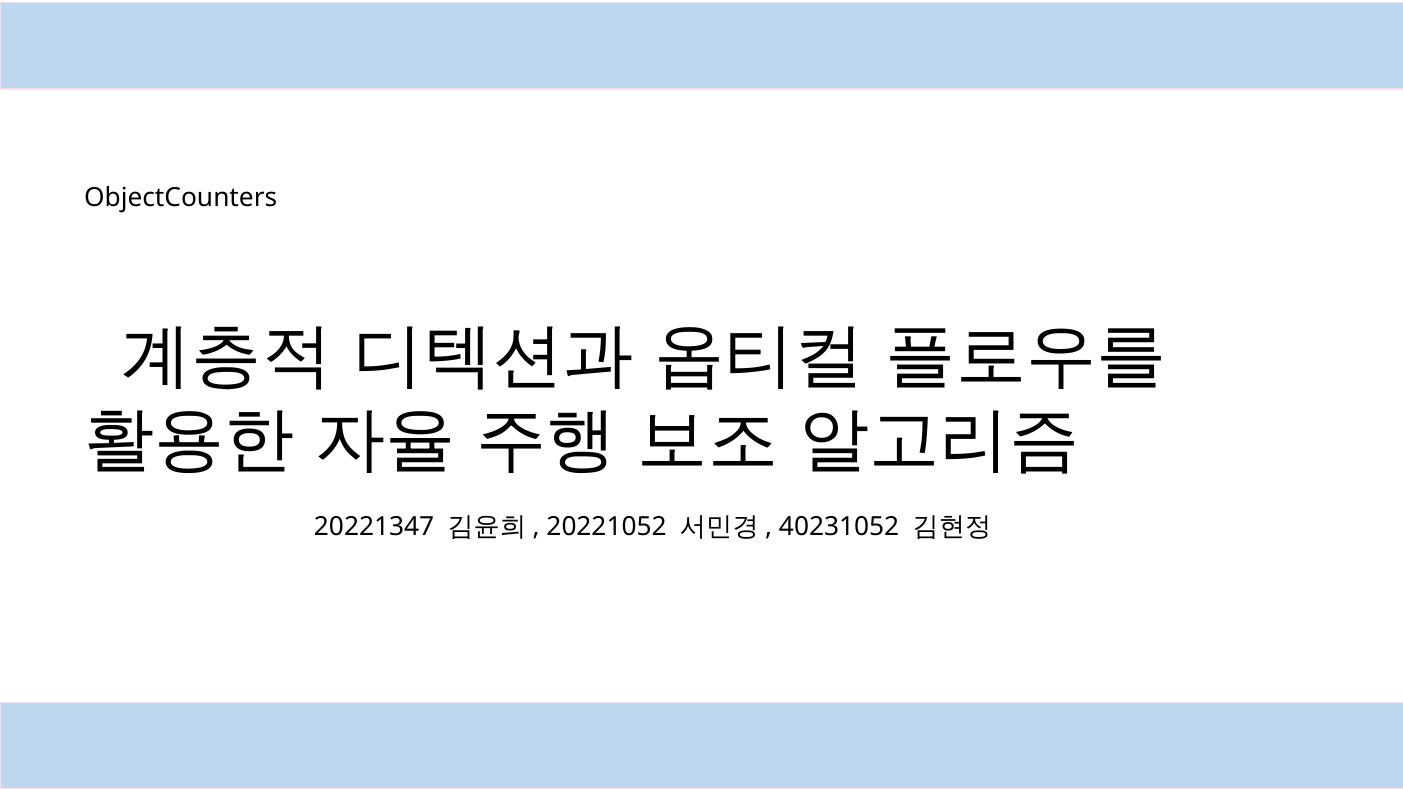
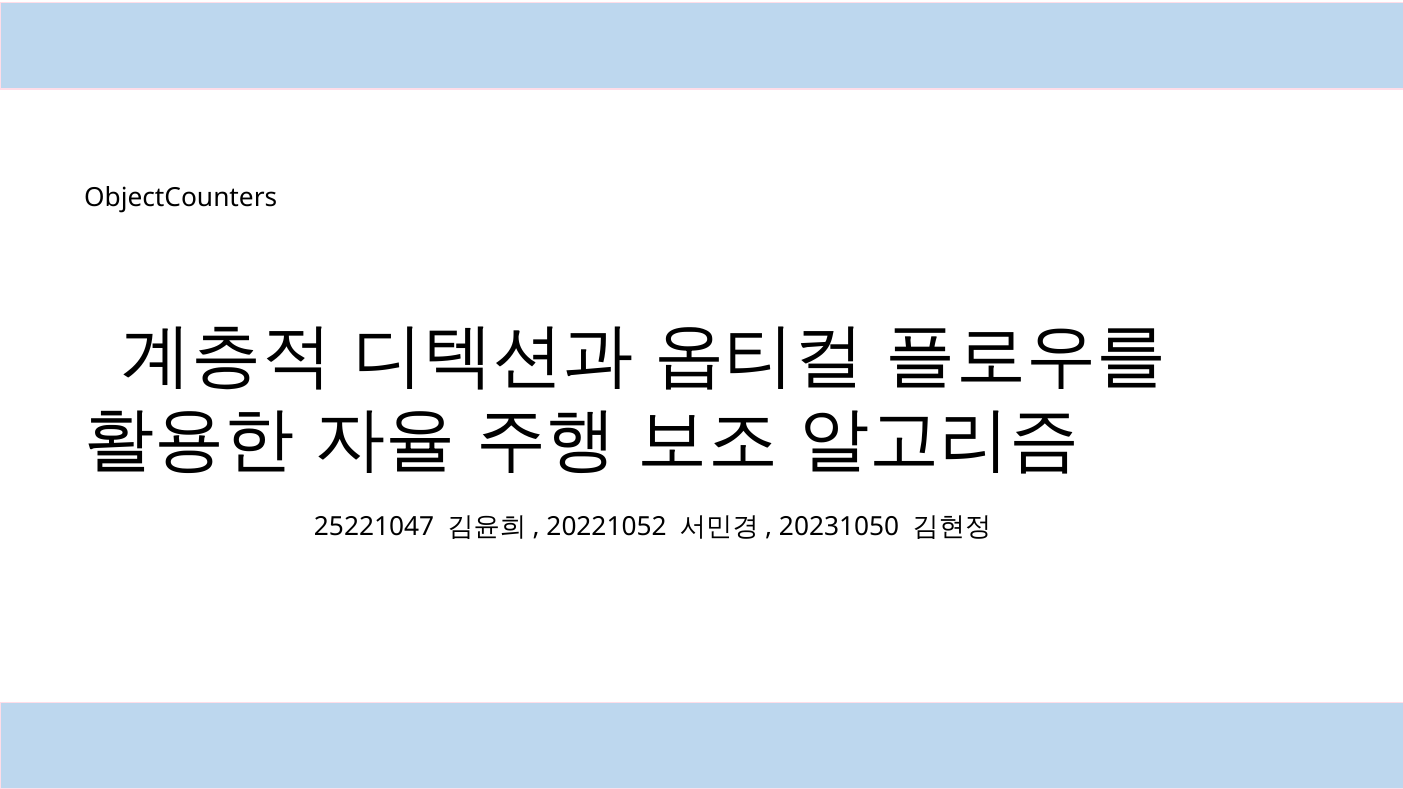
20221347: 20221347 -> 25221047
40231052: 40231052 -> 20231050
